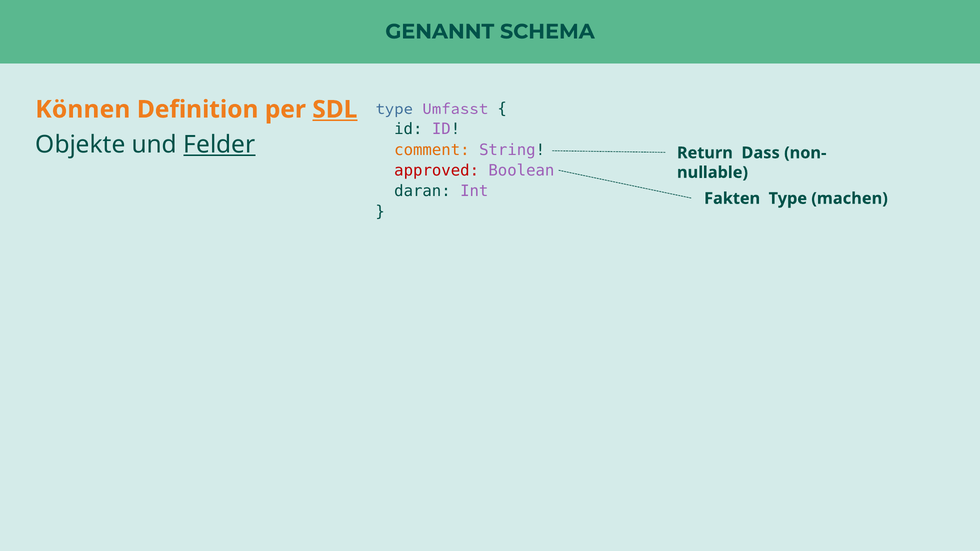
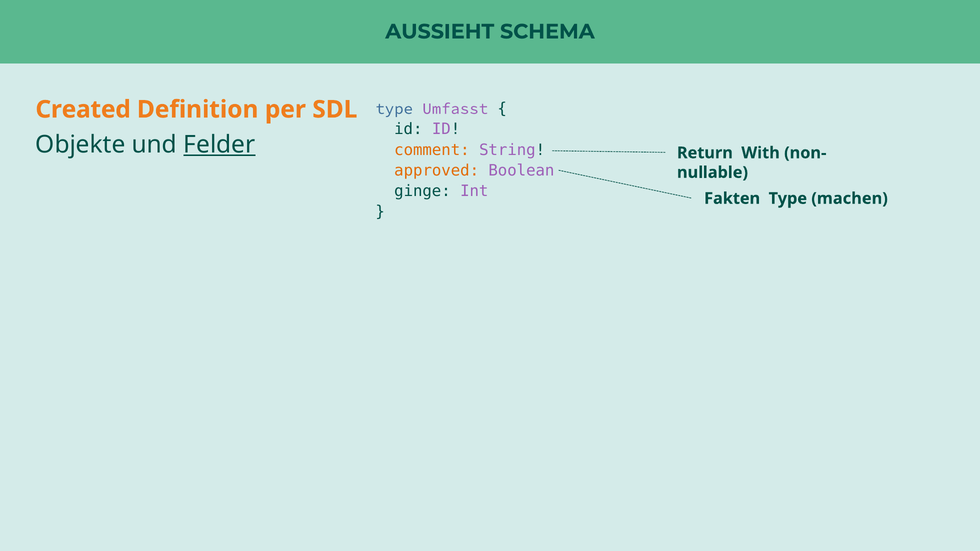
GENANNT: GENANNT -> AUSSIEHT
Können: Können -> Created
SDL underline: present -> none
Dass: Dass -> With
approved colour: red -> orange
daran: daran -> ginge
